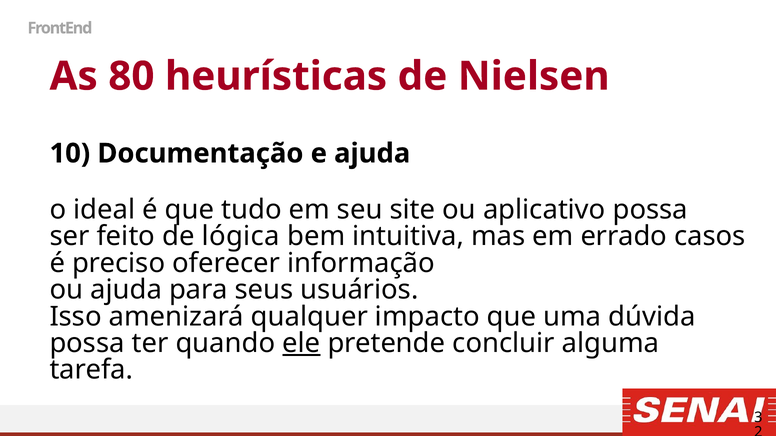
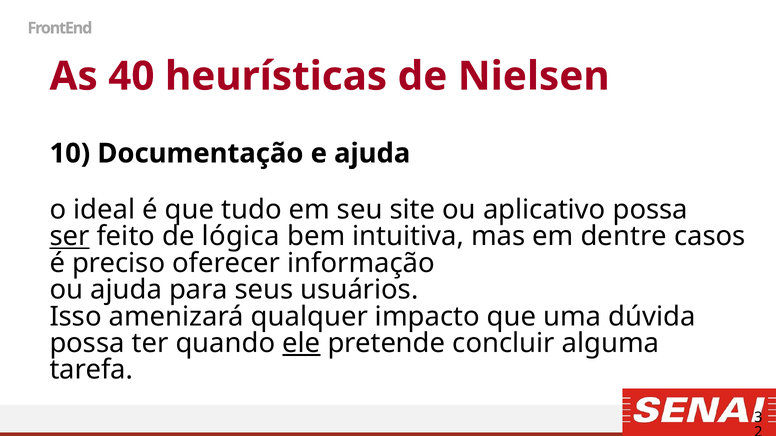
80: 80 -> 40
ser underline: none -> present
errado: errado -> dentre
